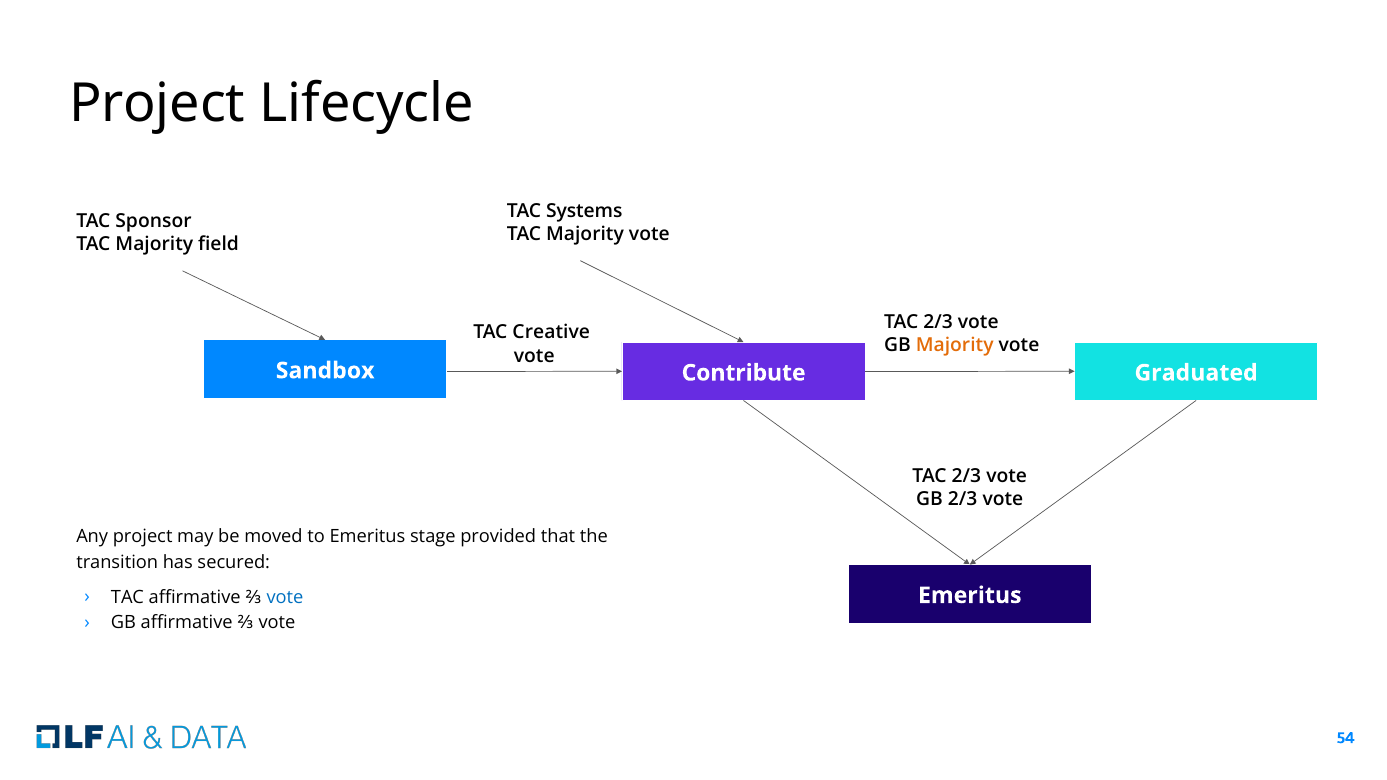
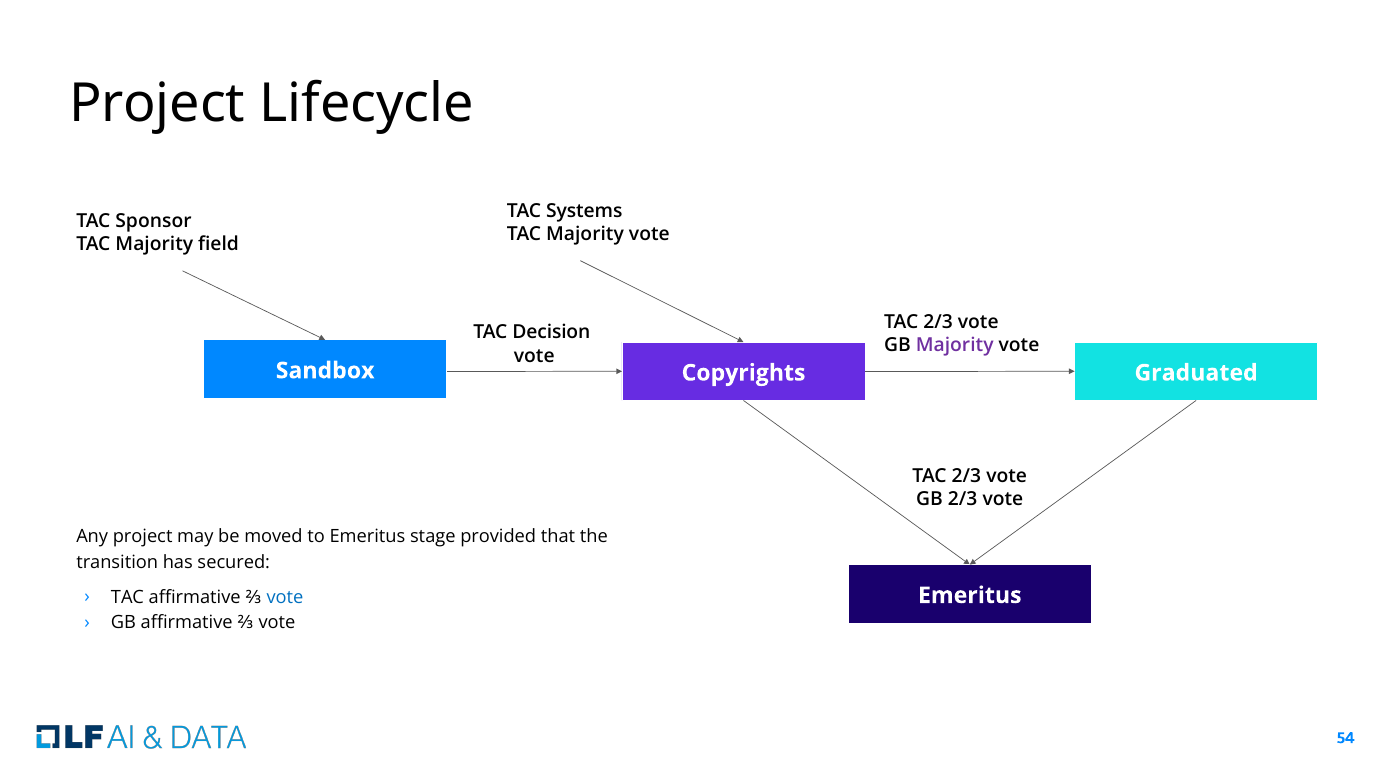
Creative: Creative -> Decision
Majority at (955, 345) colour: orange -> purple
Contribute: Contribute -> Copyrights
